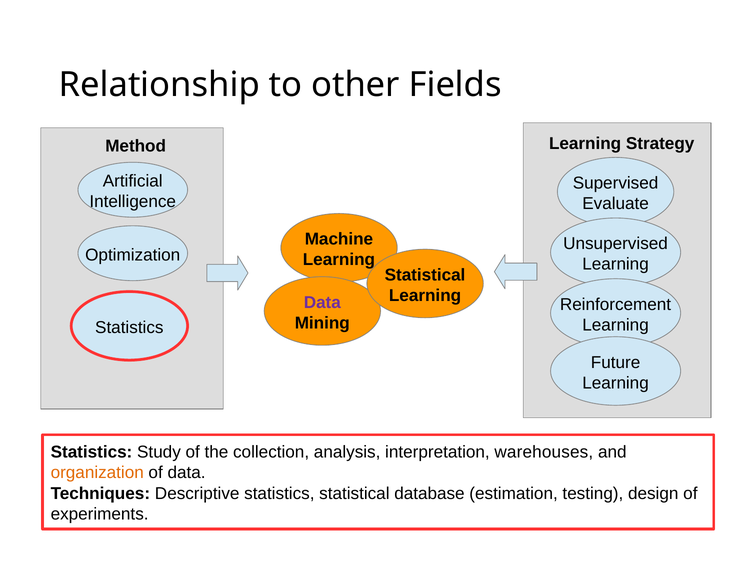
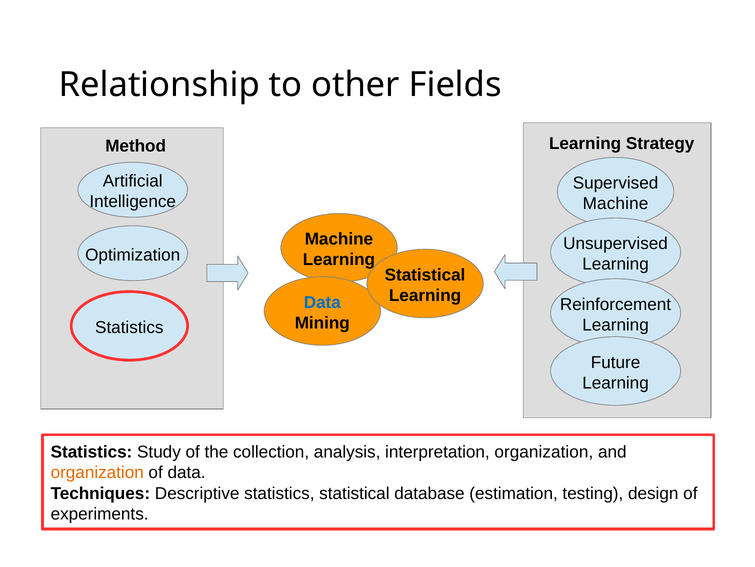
Evaluate at (616, 203): Evaluate -> Machine
Data at (322, 302) colour: purple -> blue
interpretation warehouses: warehouses -> organization
